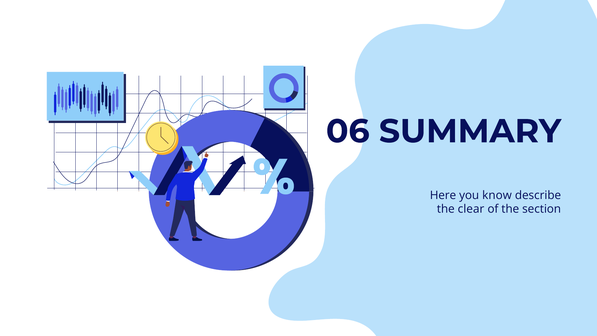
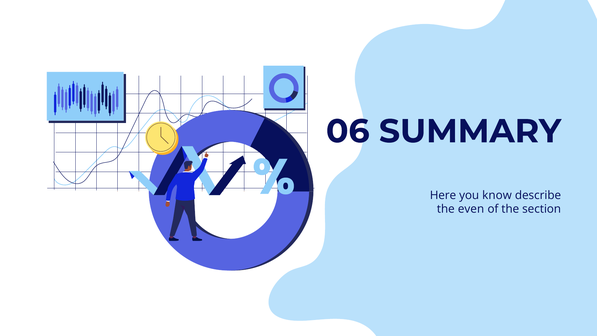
clear: clear -> even
